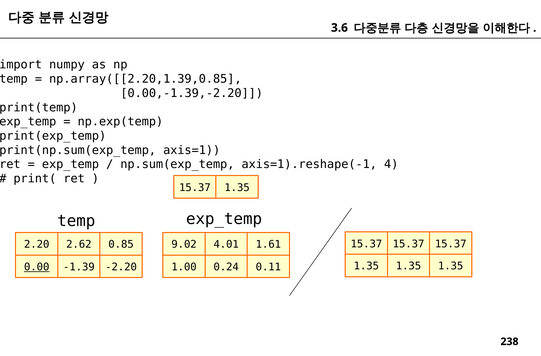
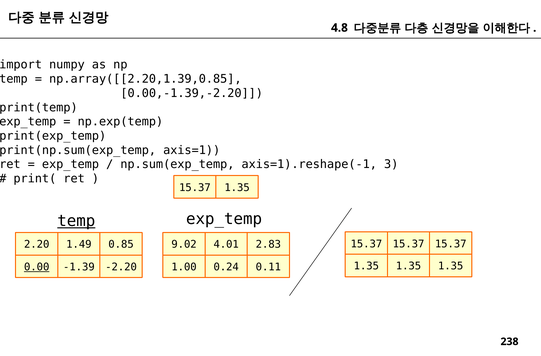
3.6: 3.6 -> 4.8
4: 4 -> 3
temp at (76, 221) underline: none -> present
2.62: 2.62 -> 1.49
1.61: 1.61 -> 2.83
